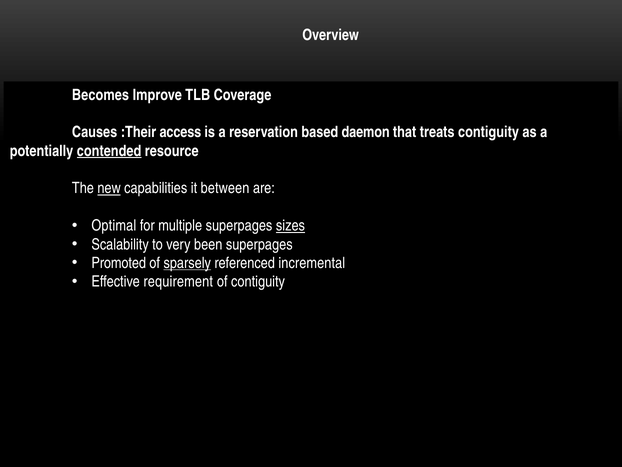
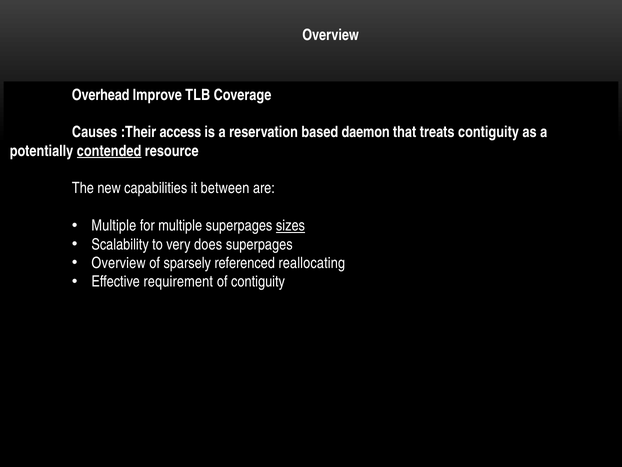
Becomes: Becomes -> Overhead
new underline: present -> none
Optimal at (114, 225): Optimal -> Multiple
been: been -> does
Promoted at (119, 263): Promoted -> Overview
sparsely underline: present -> none
incremental: incremental -> reallocating
